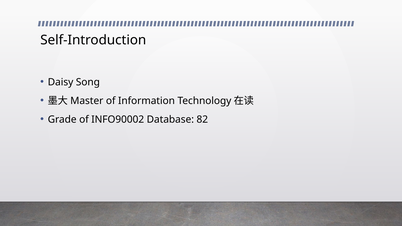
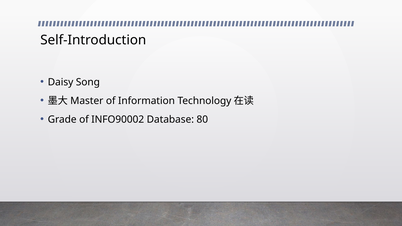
82: 82 -> 80
